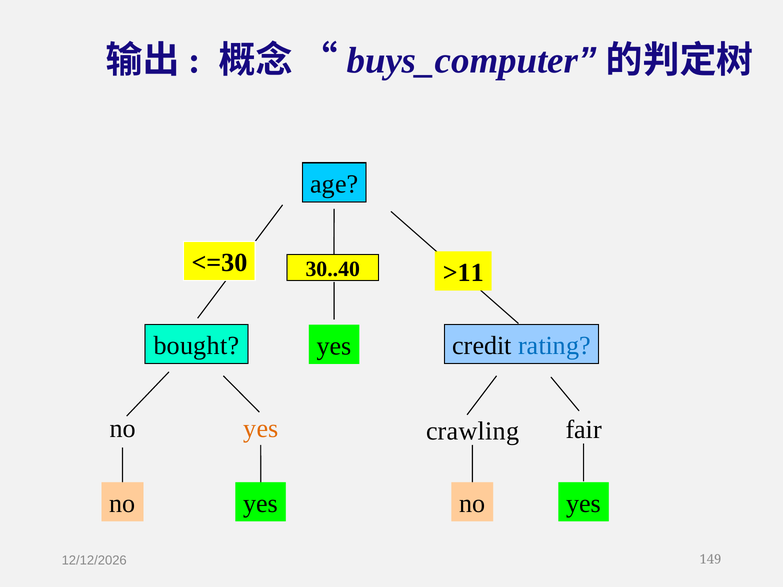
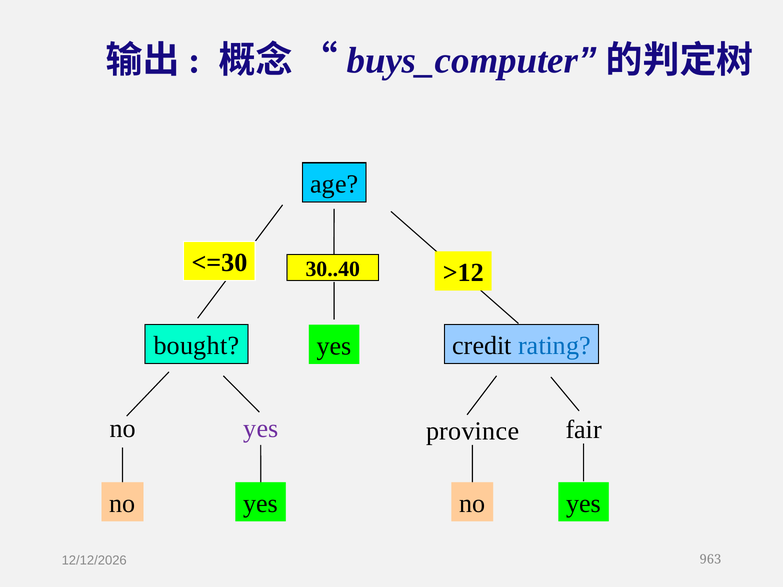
>11: >11 -> >12
yes at (261, 429) colour: orange -> purple
crawling: crawling -> province
149: 149 -> 963
